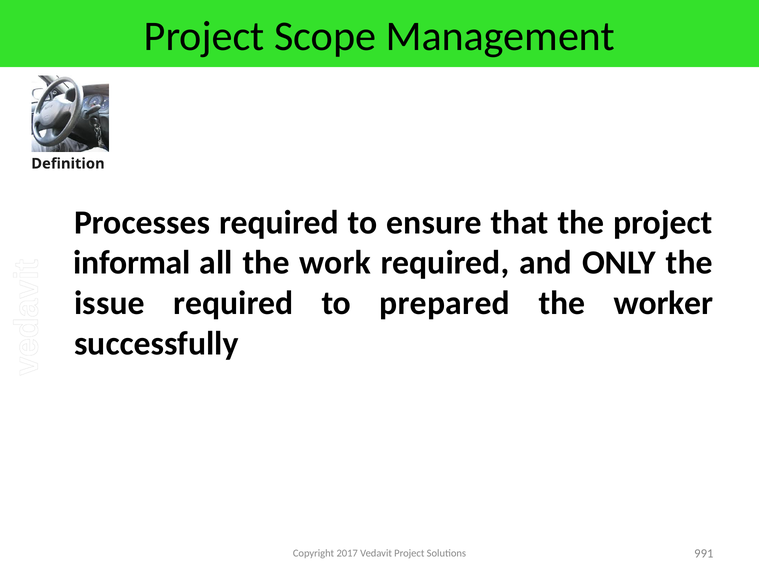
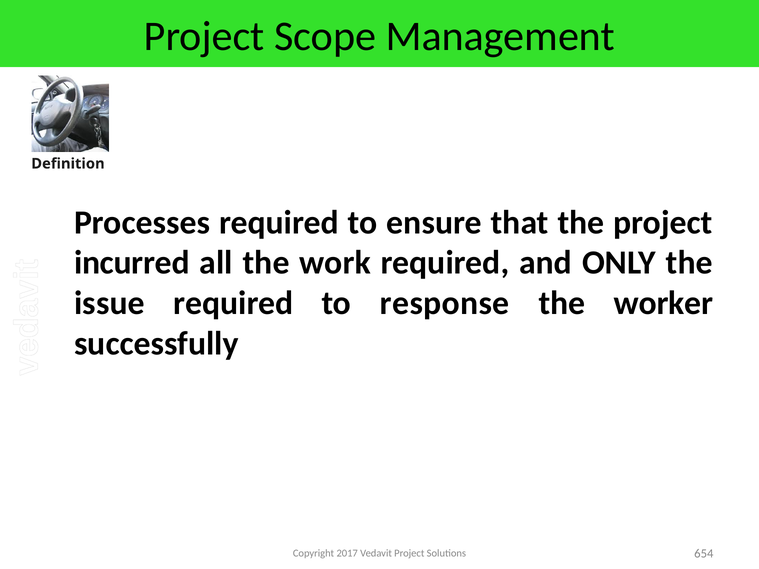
informal: informal -> incurred
prepared: prepared -> response
991: 991 -> 654
